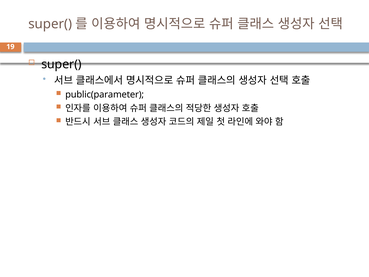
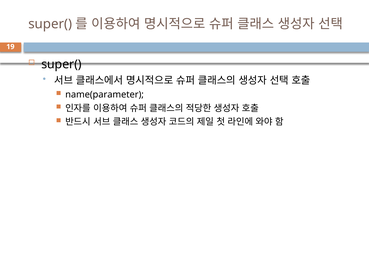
public(parameter: public(parameter -> name(parameter
